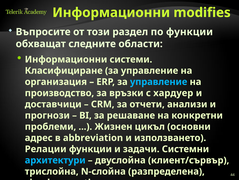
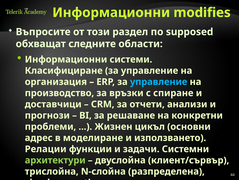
по функции: функции -> supposed
хардуер: хардуер -> спиране
abbreviation: abbreviation -> моделиране
архитектури colour: light blue -> light green
